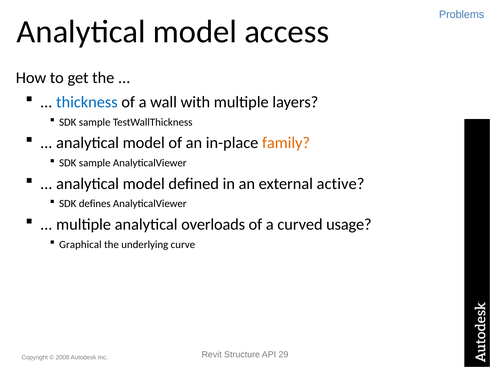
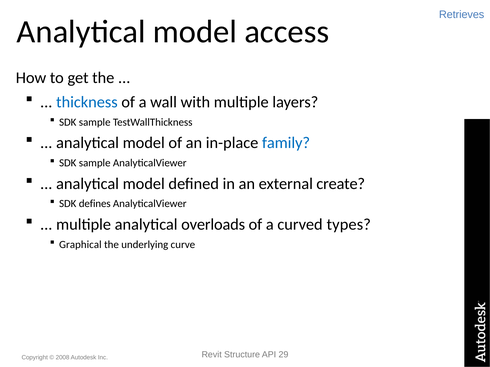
Problems: Problems -> Retrieves
family colour: orange -> blue
active: active -> create
usage: usage -> types
